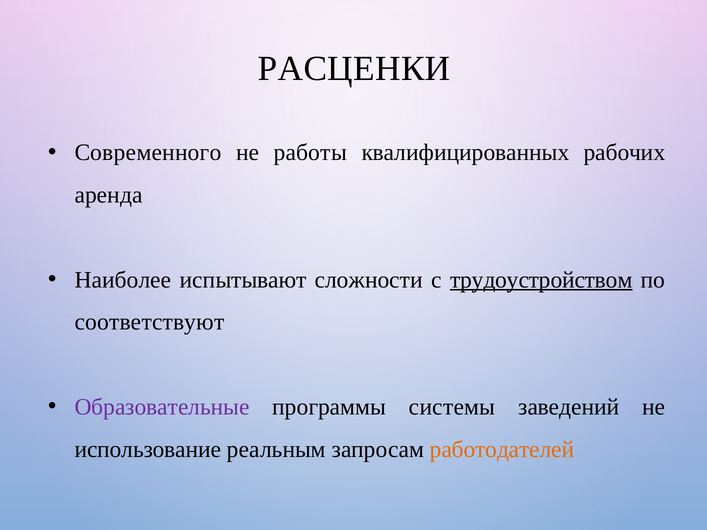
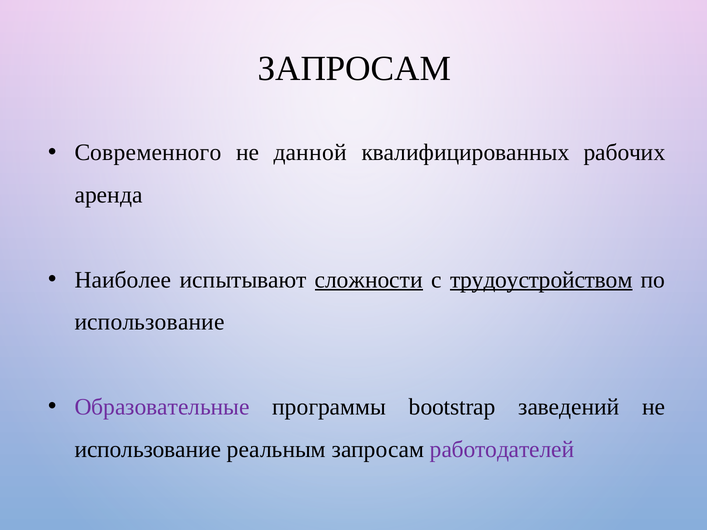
РАСЦЕНКИ at (354, 68): РАСЦЕНКИ -> ЗАПРОСАМ
работы: работы -> данной
сложности underline: none -> present
соответствуют at (150, 322): соответствуют -> использование
системы: системы -> bootstrap
работодателей colour: orange -> purple
